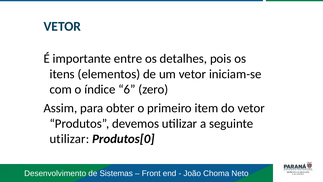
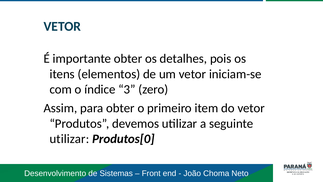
importante entre: entre -> obter
6: 6 -> 3
